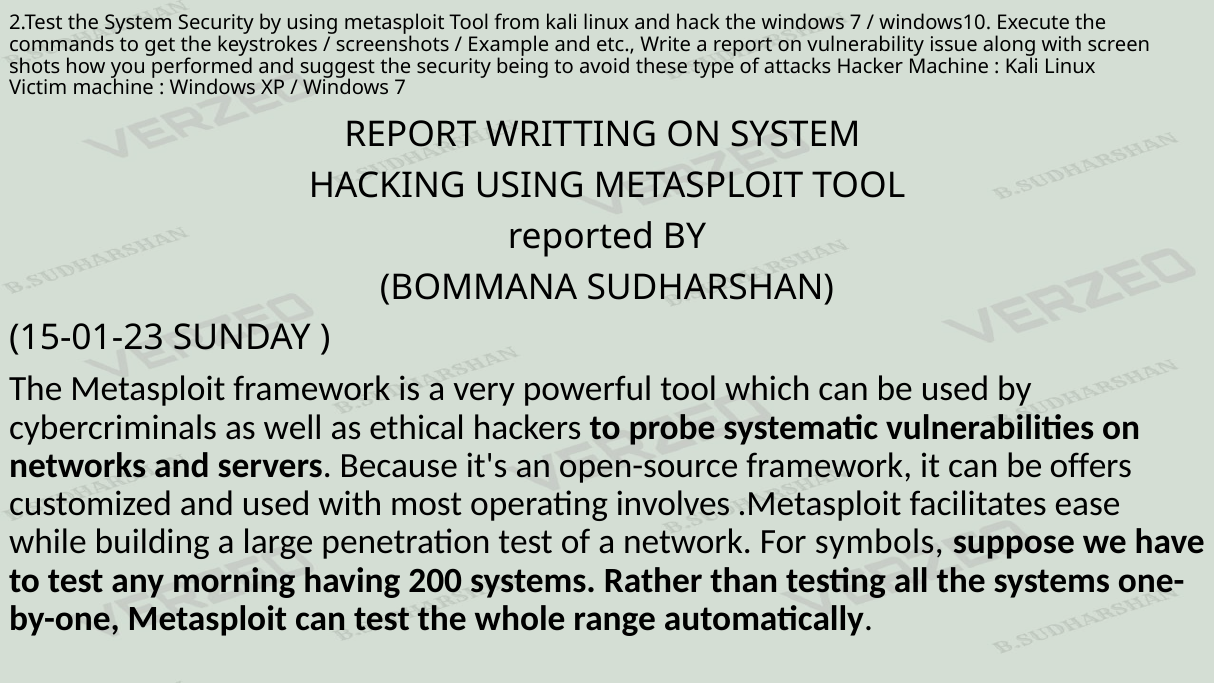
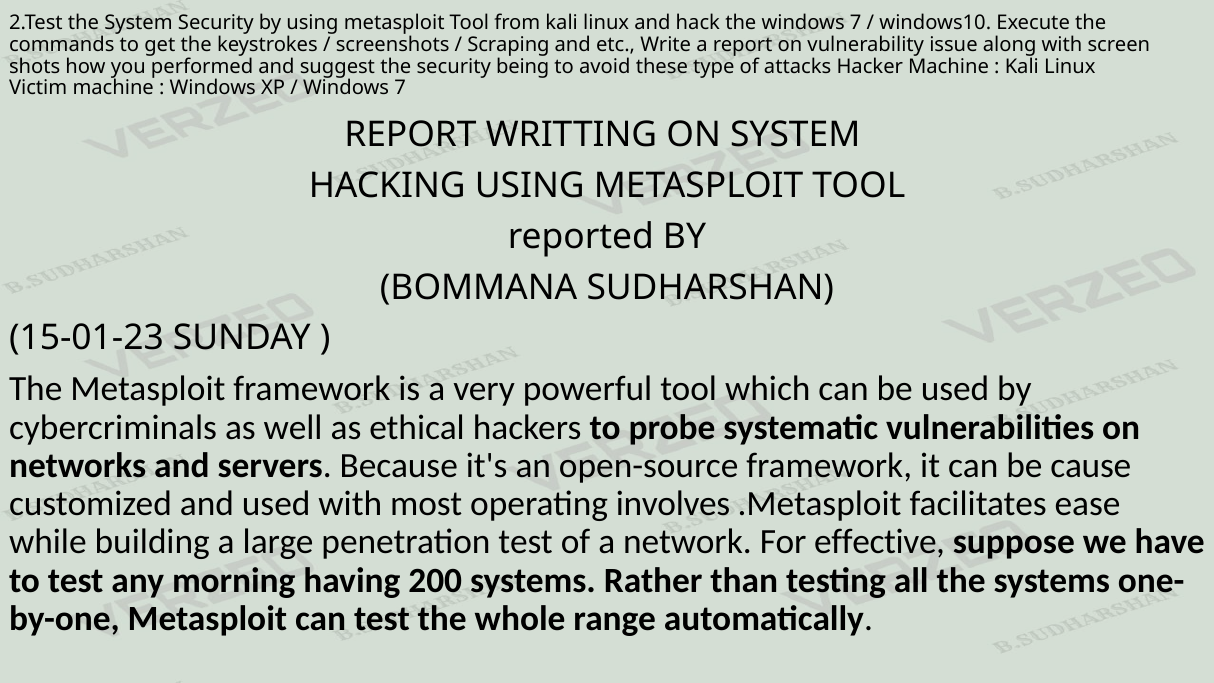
Example: Example -> Scraping
offers: offers -> cause
symbols: symbols -> effective
